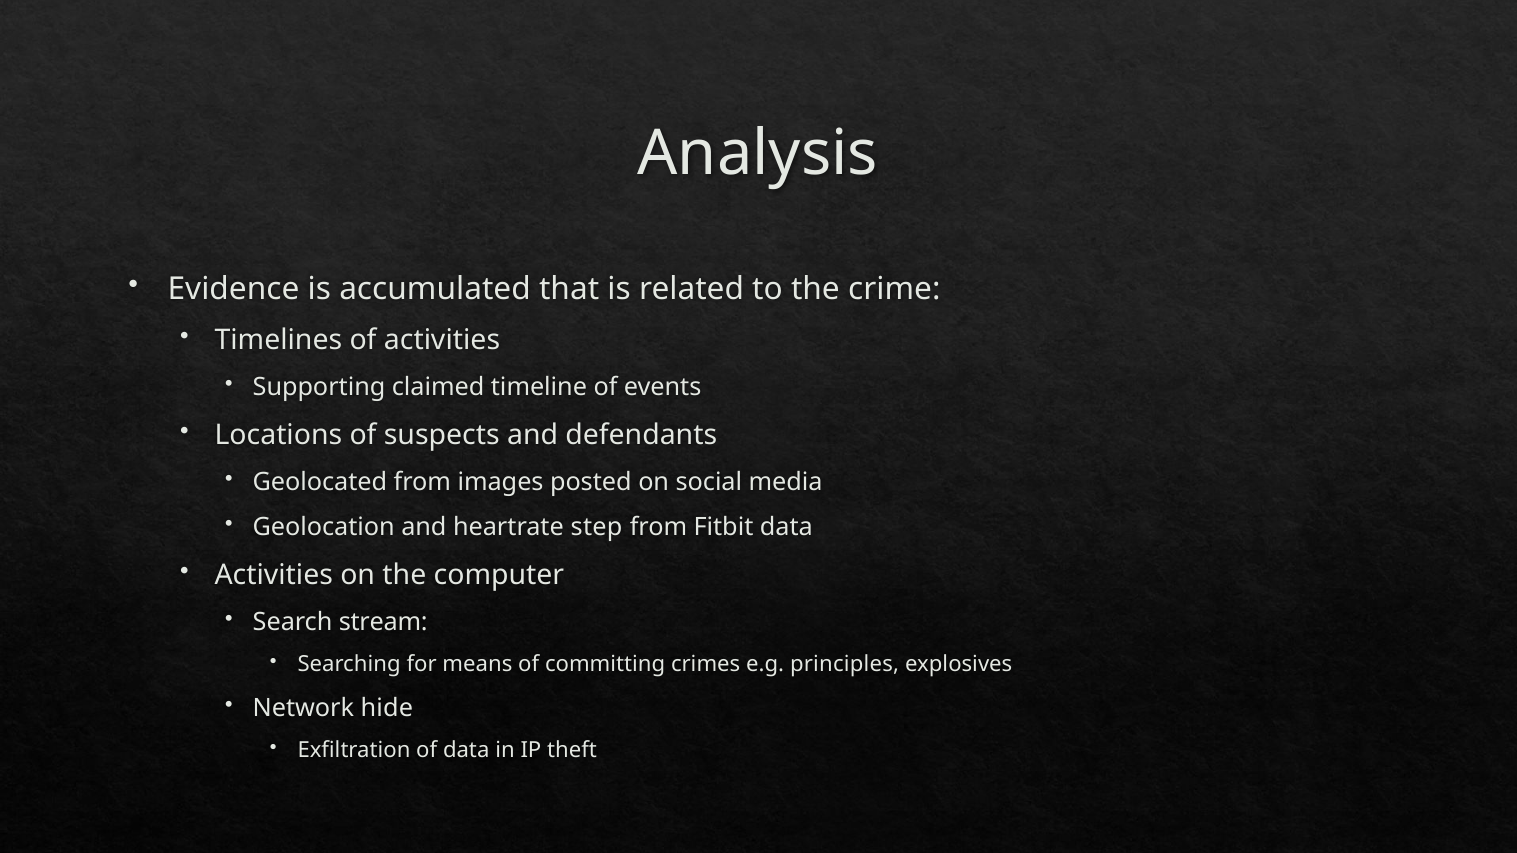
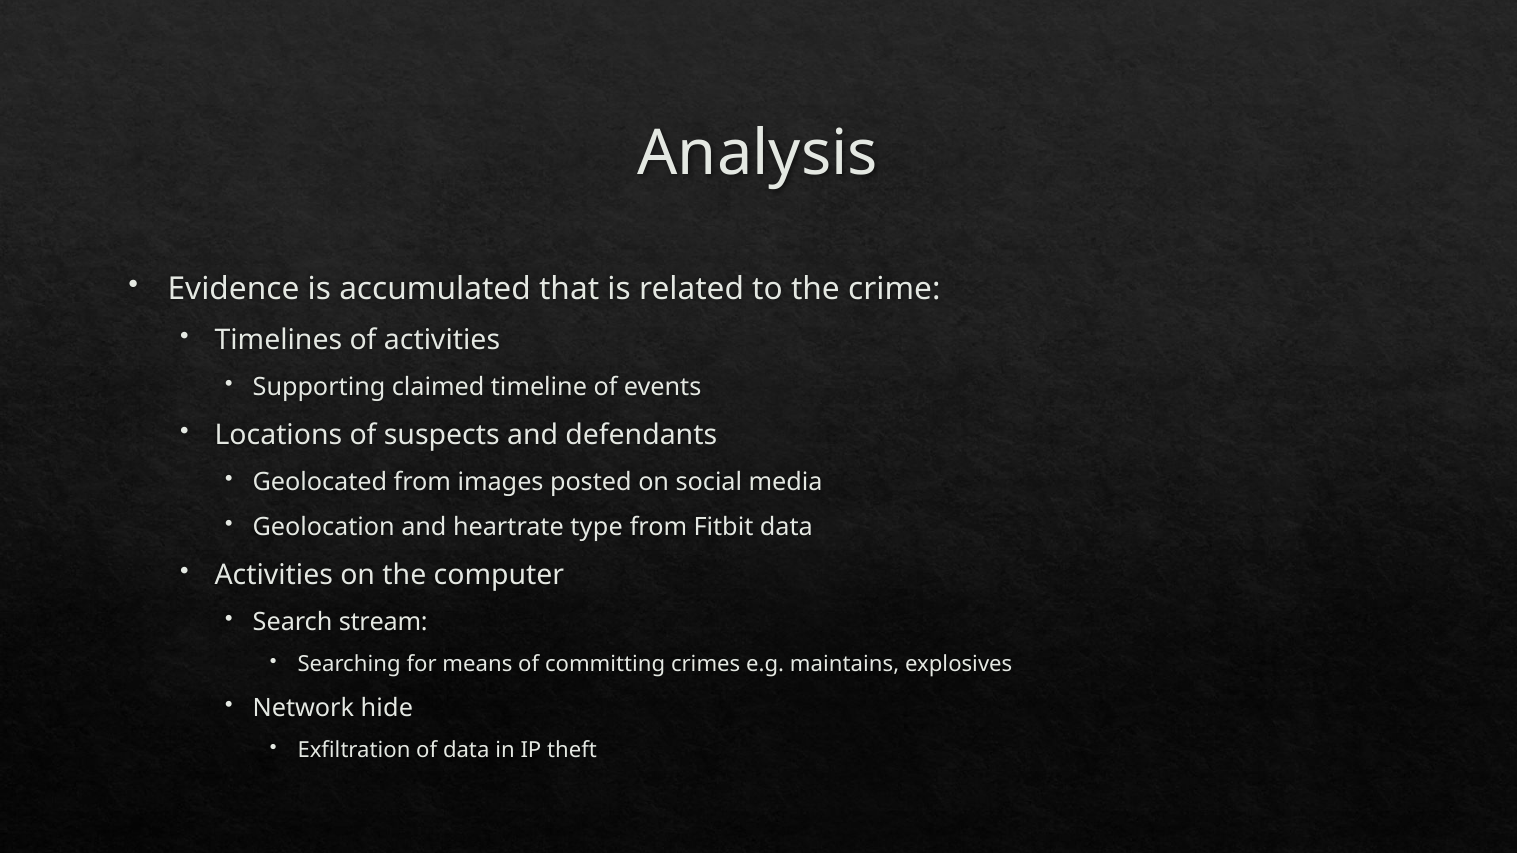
step: step -> type
principles: principles -> maintains
